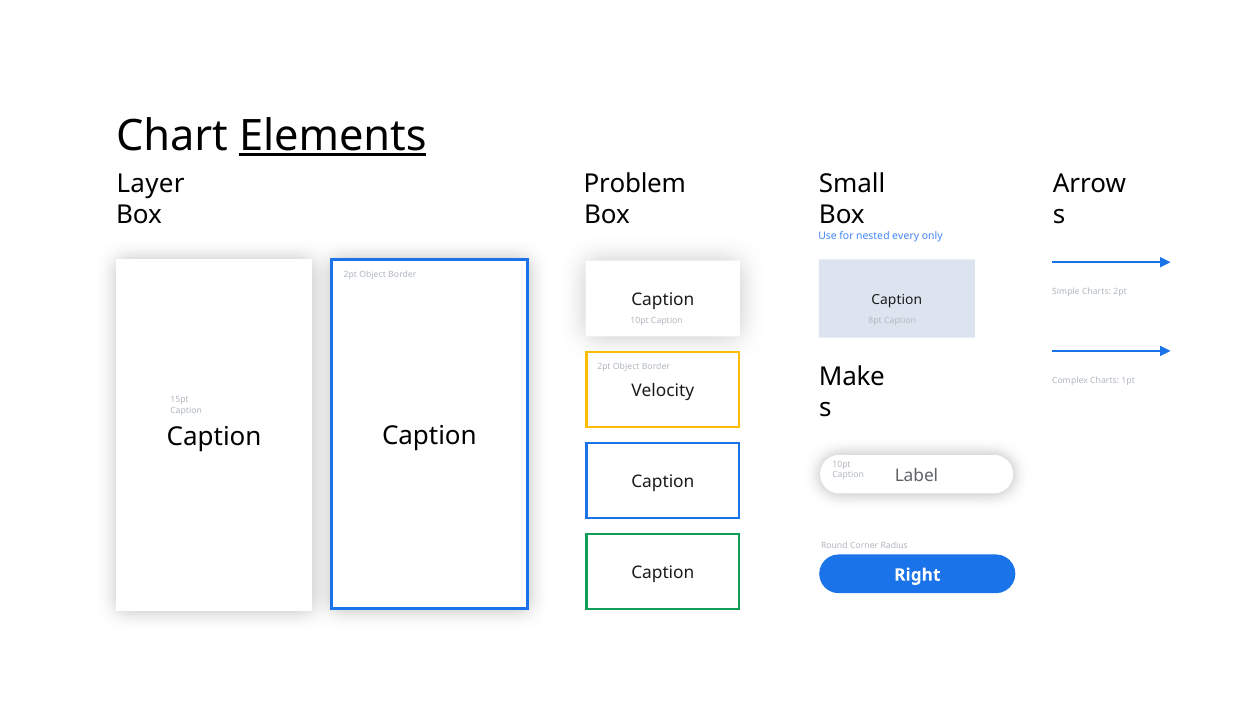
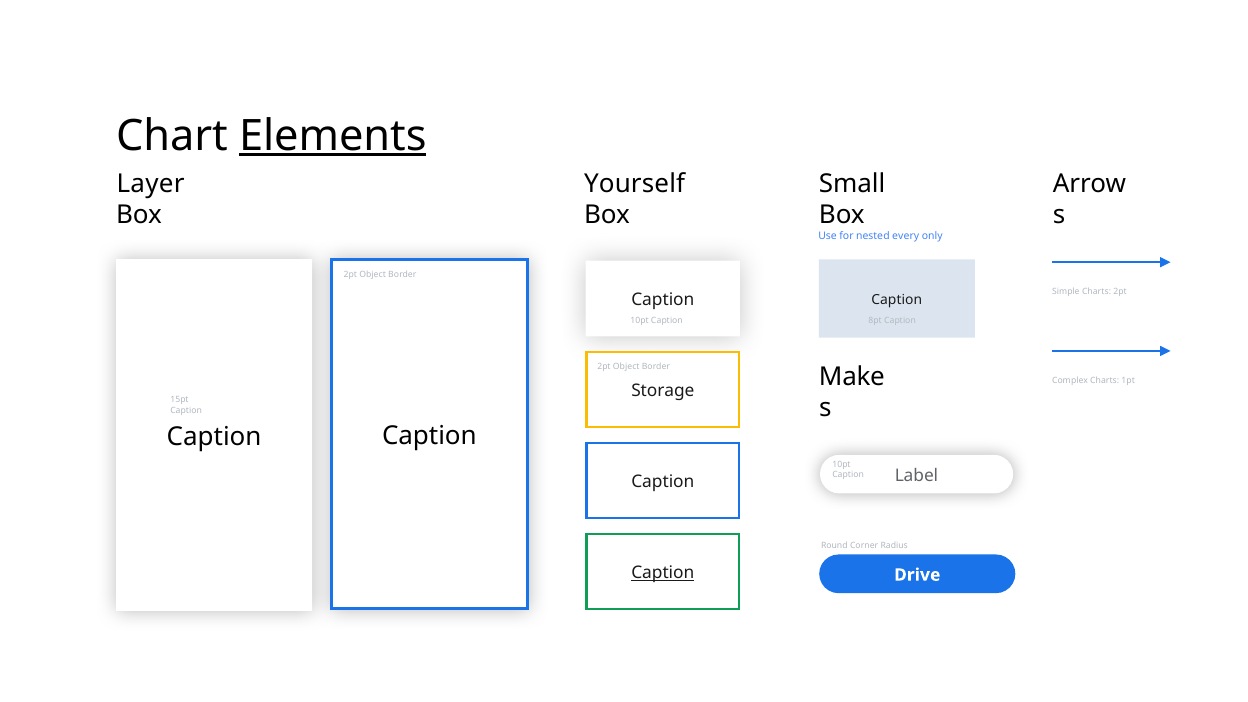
Problem: Problem -> Yourself
Velocity: Velocity -> Storage
Caption at (663, 573) underline: none -> present
Right: Right -> Drive
